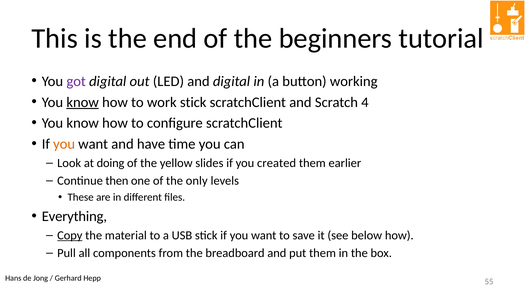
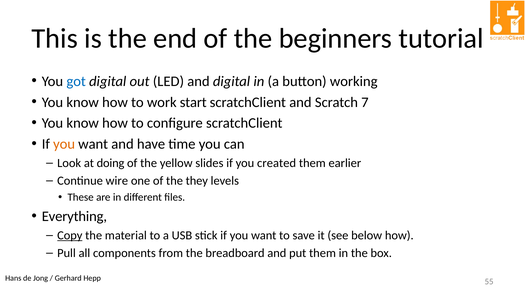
got colour: purple -> blue
know at (83, 102) underline: present -> none
work stick: stick -> start
4: 4 -> 7
then: then -> wire
only: only -> they
